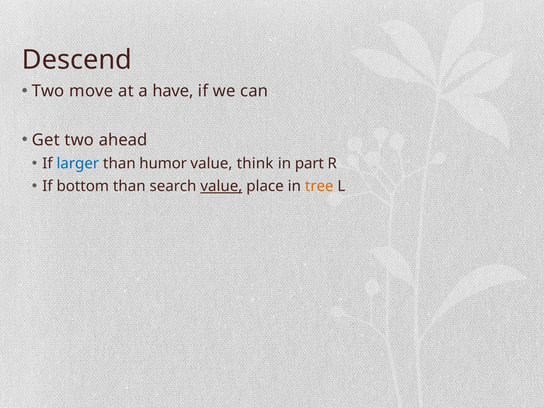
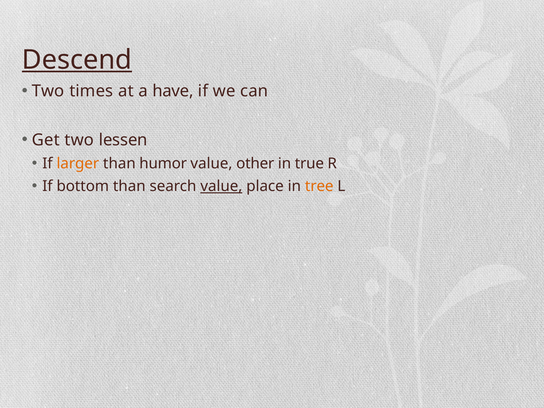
Descend underline: none -> present
move: move -> times
ahead: ahead -> lessen
larger colour: blue -> orange
think: think -> other
part: part -> true
